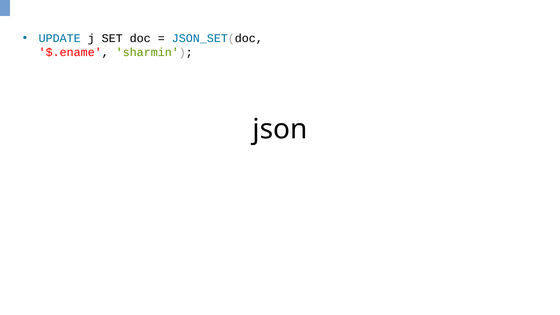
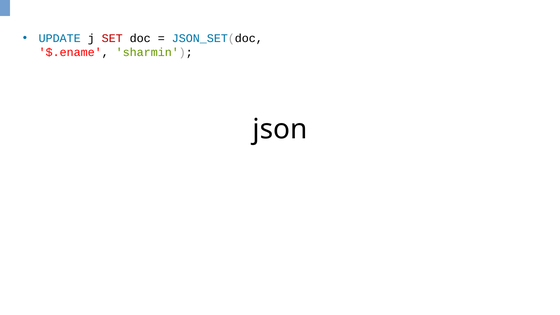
SET colour: black -> red
